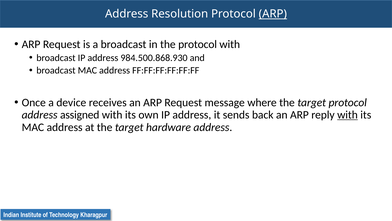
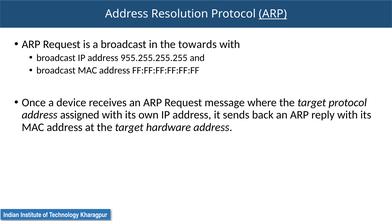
the protocol: protocol -> towards
984.500.868.930: 984.500.868.930 -> 955.255.255.255
with at (347, 115) underline: present -> none
